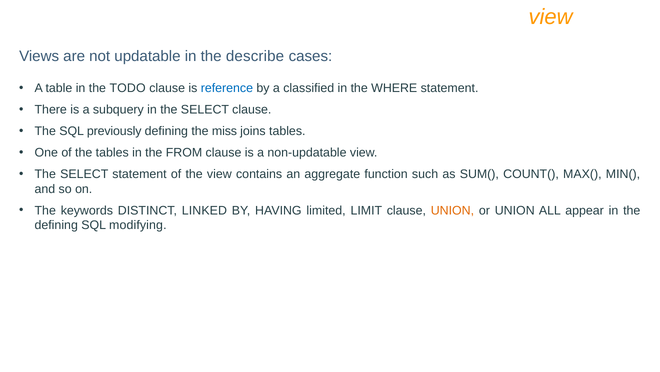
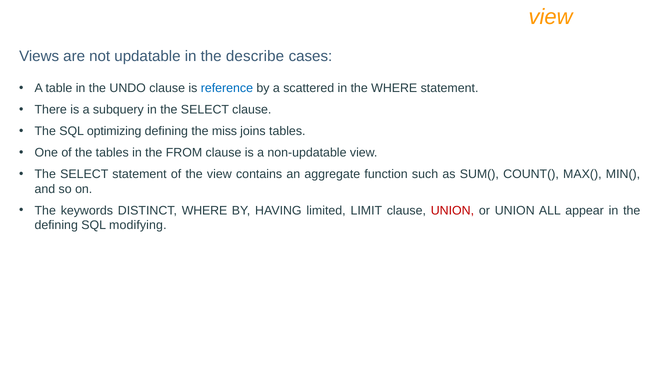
TODO: TODO -> UNDO
classified: classified -> scattered
previously: previously -> optimizing
DISTINCT LINKED: LINKED -> WHERE
UNION at (452, 210) colour: orange -> red
